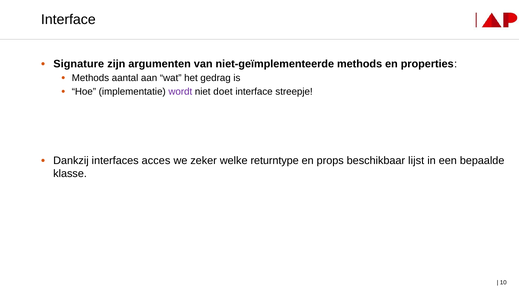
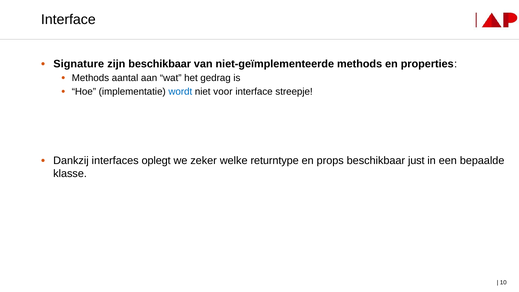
zijn argumenten: argumenten -> beschikbaar
wordt colour: purple -> blue
doet: doet -> voor
acces: acces -> oplegt
lijst: lijst -> just
